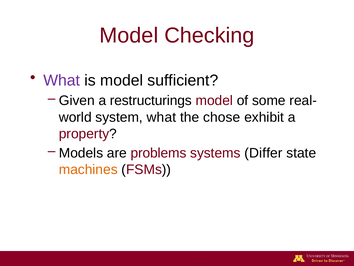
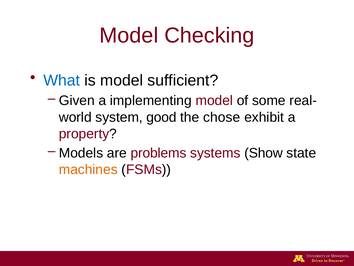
What at (62, 80) colour: purple -> blue
restructurings: restructurings -> implementing
system what: what -> good
Differ: Differ -> Show
